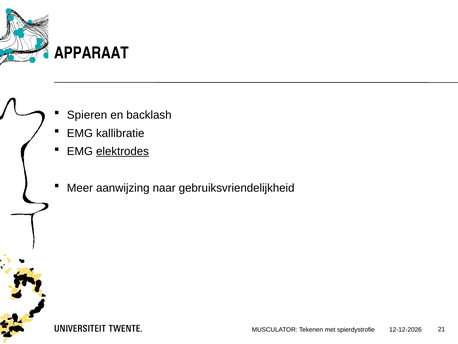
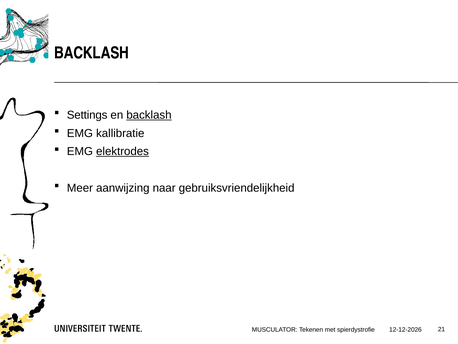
APPARAAT at (92, 53): APPARAAT -> BACKLASH
Spieren: Spieren -> Settings
backlash at (149, 115) underline: none -> present
